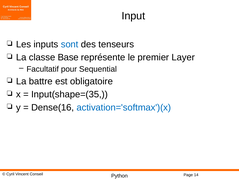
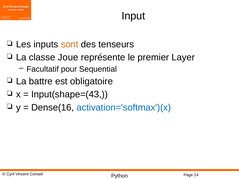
sont colour: blue -> orange
Base: Base -> Joue
Input(shape=(35: Input(shape=(35 -> Input(shape=(43
